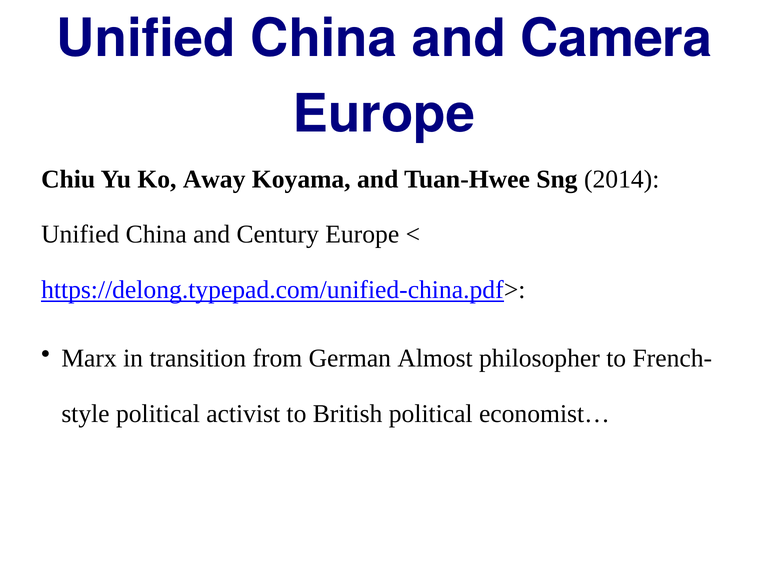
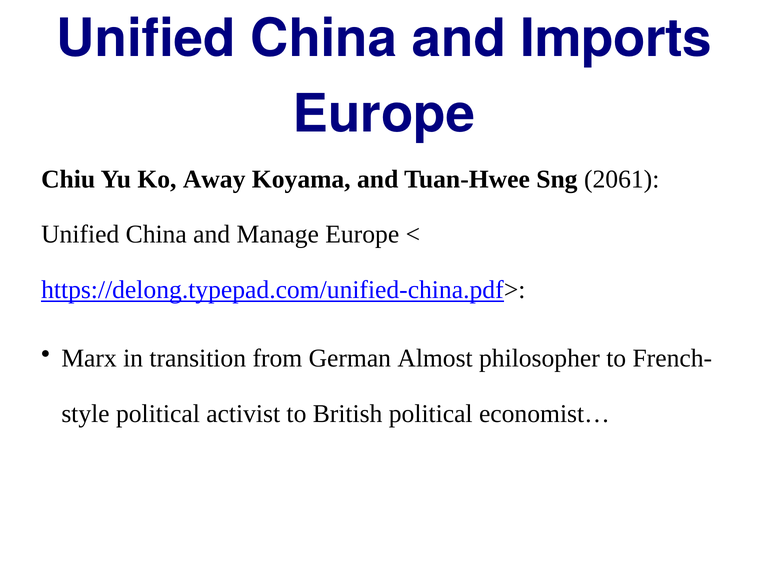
Camera: Camera -> Imports
2014: 2014 -> 2061
Century: Century -> Manage
